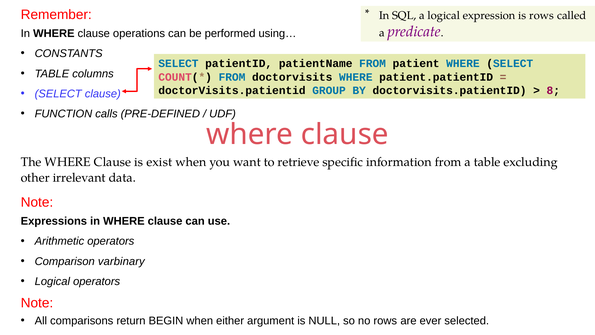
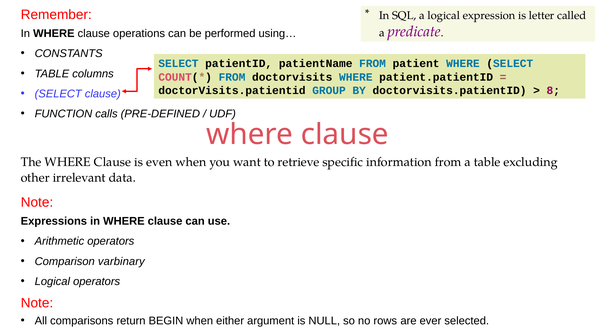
is rows: rows -> letter
exist: exist -> even
